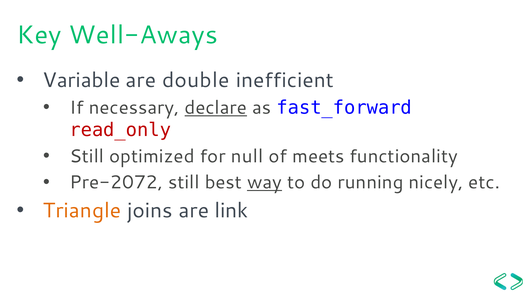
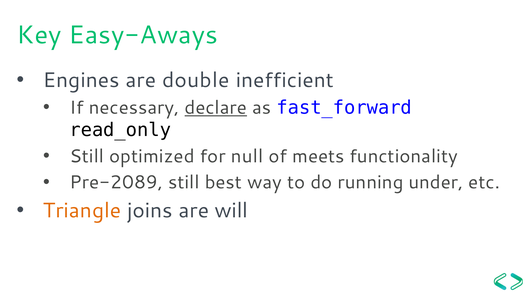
Well-Aways: Well-Aways -> Easy-Aways
Variable: Variable -> Engines
read_only colour: red -> black
Pre-2072: Pre-2072 -> Pre-2089
way underline: present -> none
nicely: nicely -> under
link: link -> will
